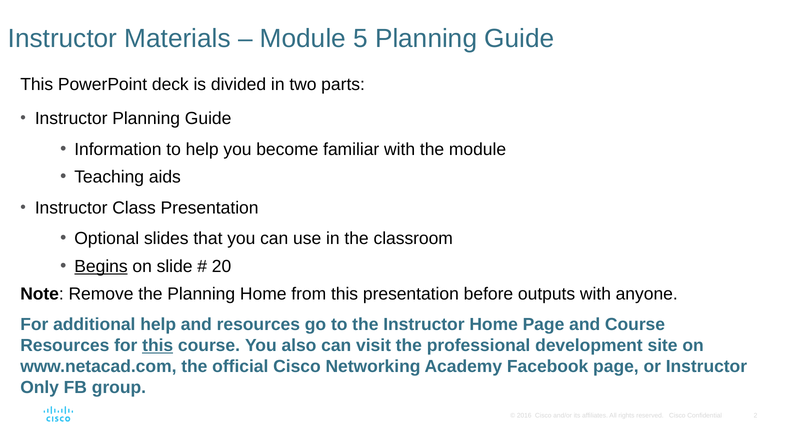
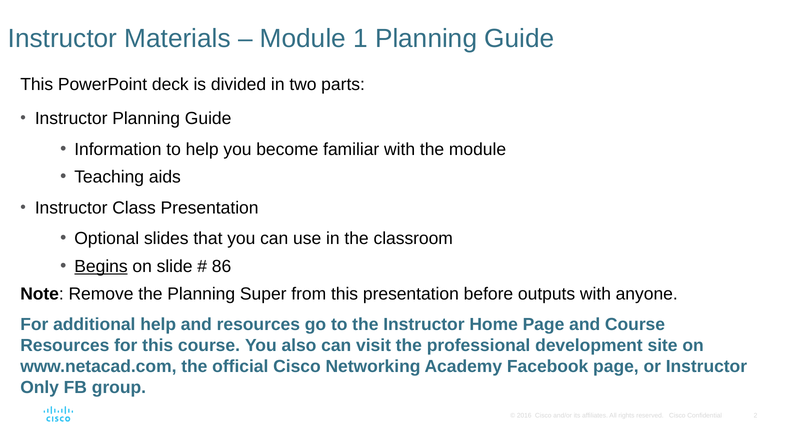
5: 5 -> 1
20: 20 -> 86
Planning Home: Home -> Super
this at (158, 345) underline: present -> none
